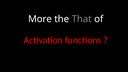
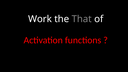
More: More -> Work
